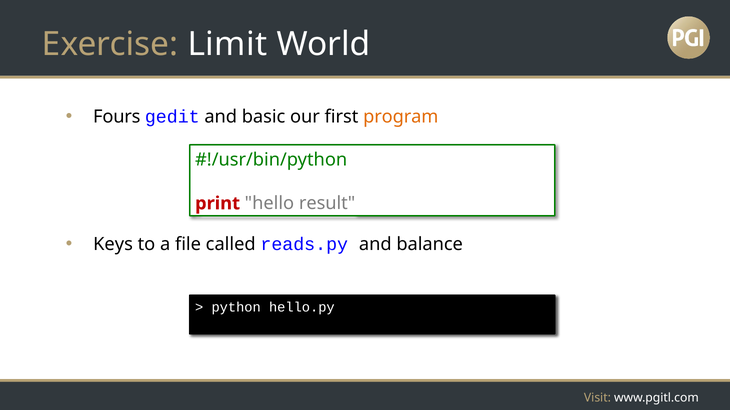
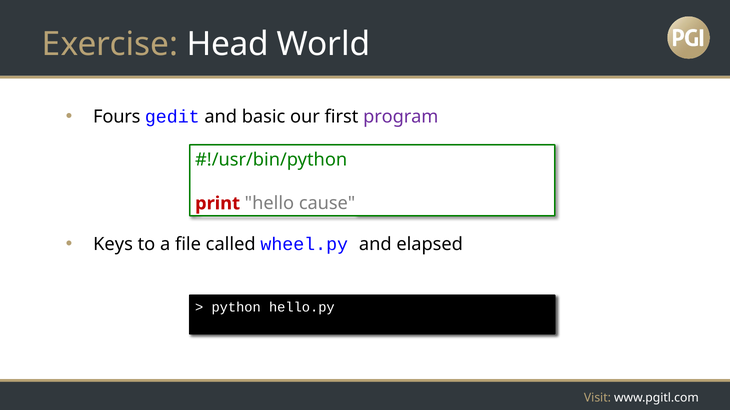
Limit: Limit -> Head
program colour: orange -> purple
result: result -> cause
reads.py: reads.py -> wheel.py
balance: balance -> elapsed
